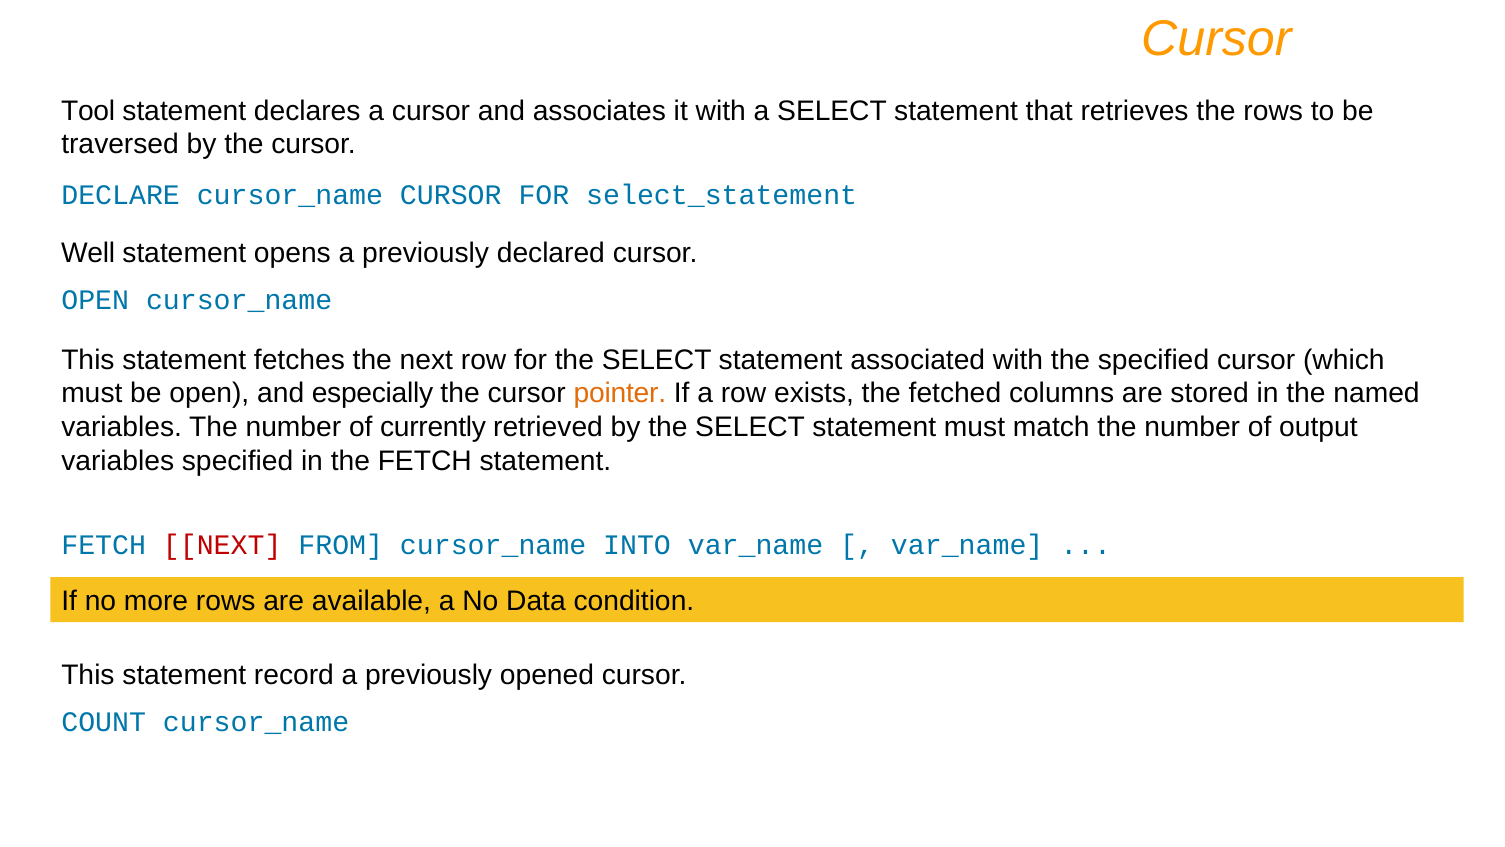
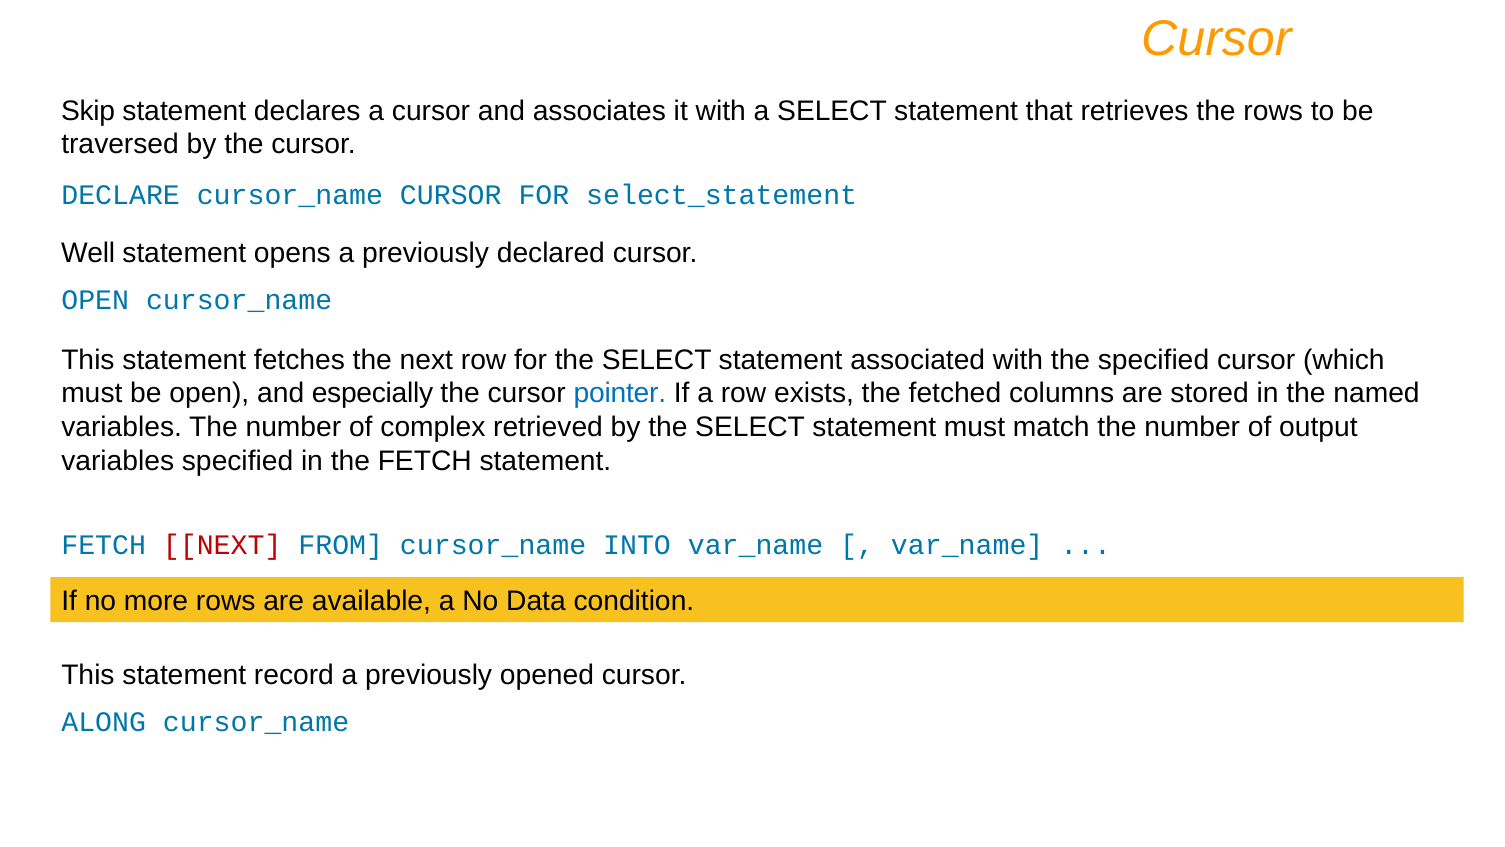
Tool: Tool -> Skip
pointer colour: orange -> blue
currently: currently -> complex
COUNT: COUNT -> ALONG
